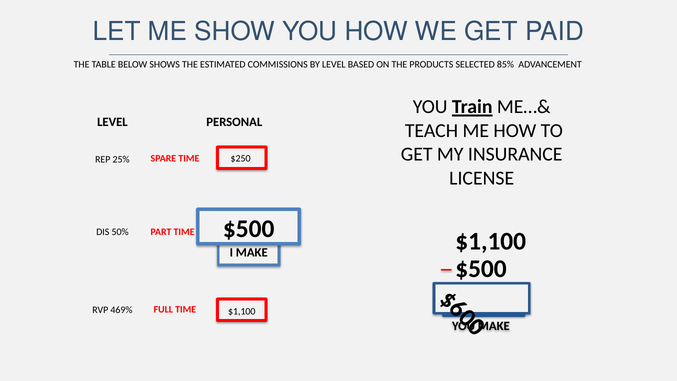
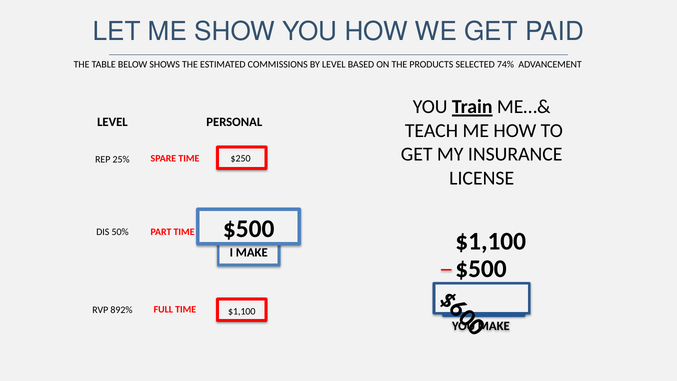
85%: 85% -> 74%
469%: 469% -> 892%
